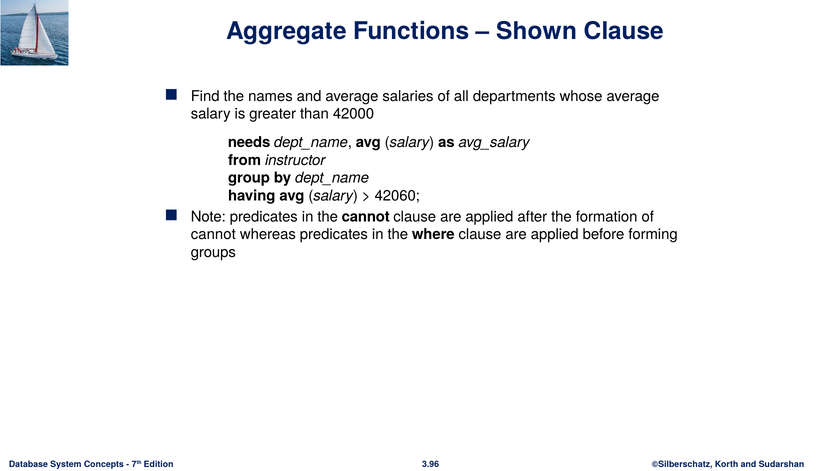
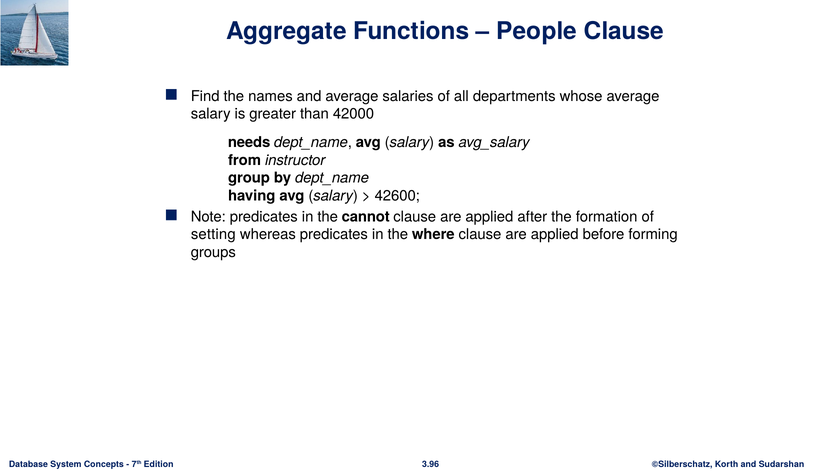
Shown: Shown -> People
42060: 42060 -> 42600
cannot at (213, 234): cannot -> setting
